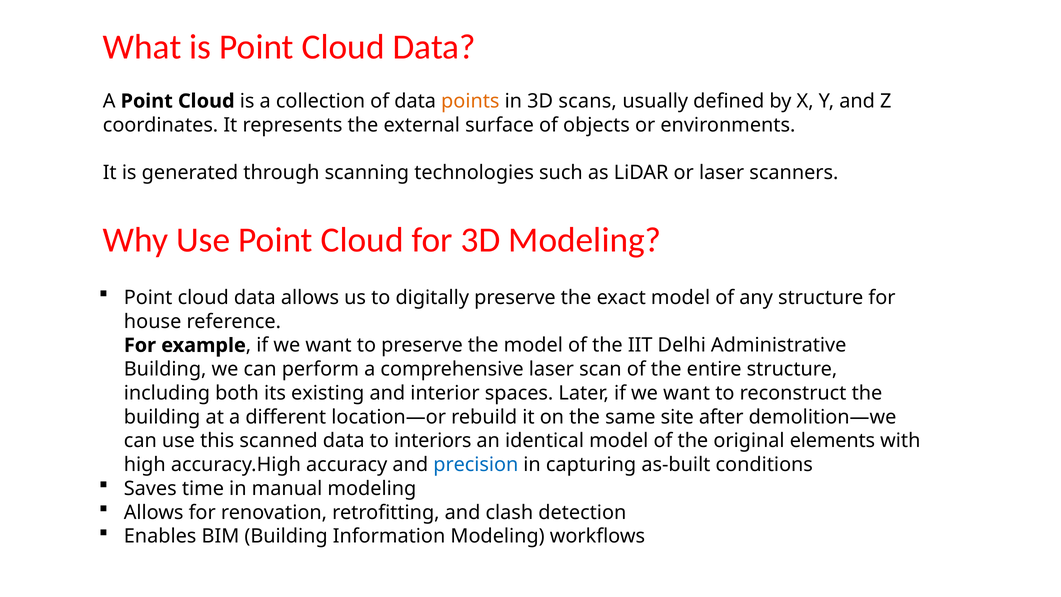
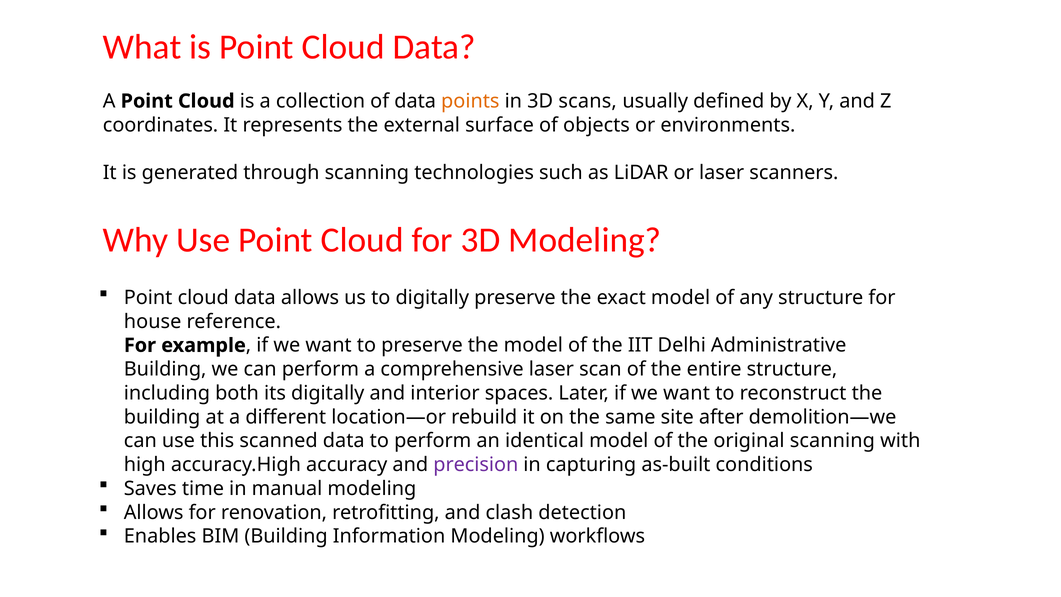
its existing: existing -> digitally
to interiors: interiors -> perform
original elements: elements -> scanning
precision colour: blue -> purple
